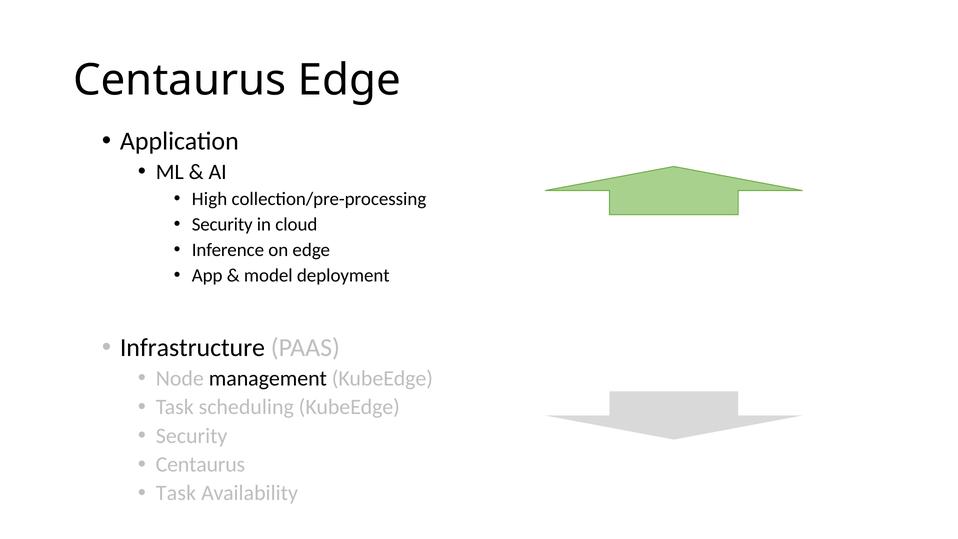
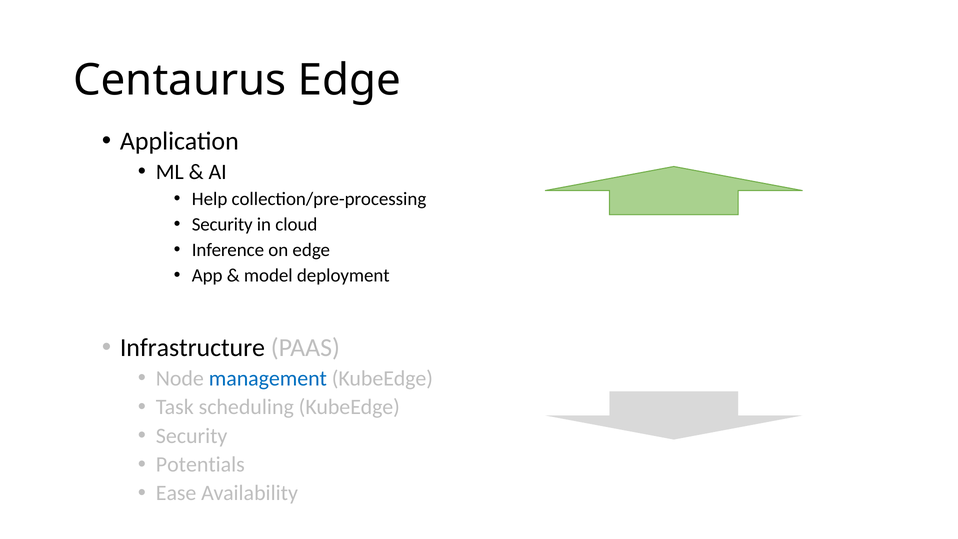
High: High -> Help
management colour: black -> blue
Centaurus at (200, 464): Centaurus -> Potentials
Task at (176, 493): Task -> Ease
